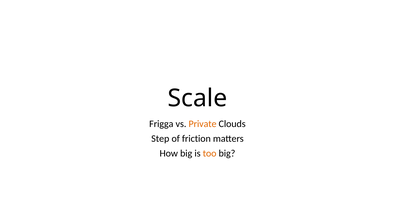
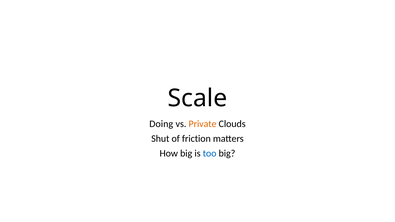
Frigga: Frigga -> Doing
Step: Step -> Shut
too colour: orange -> blue
